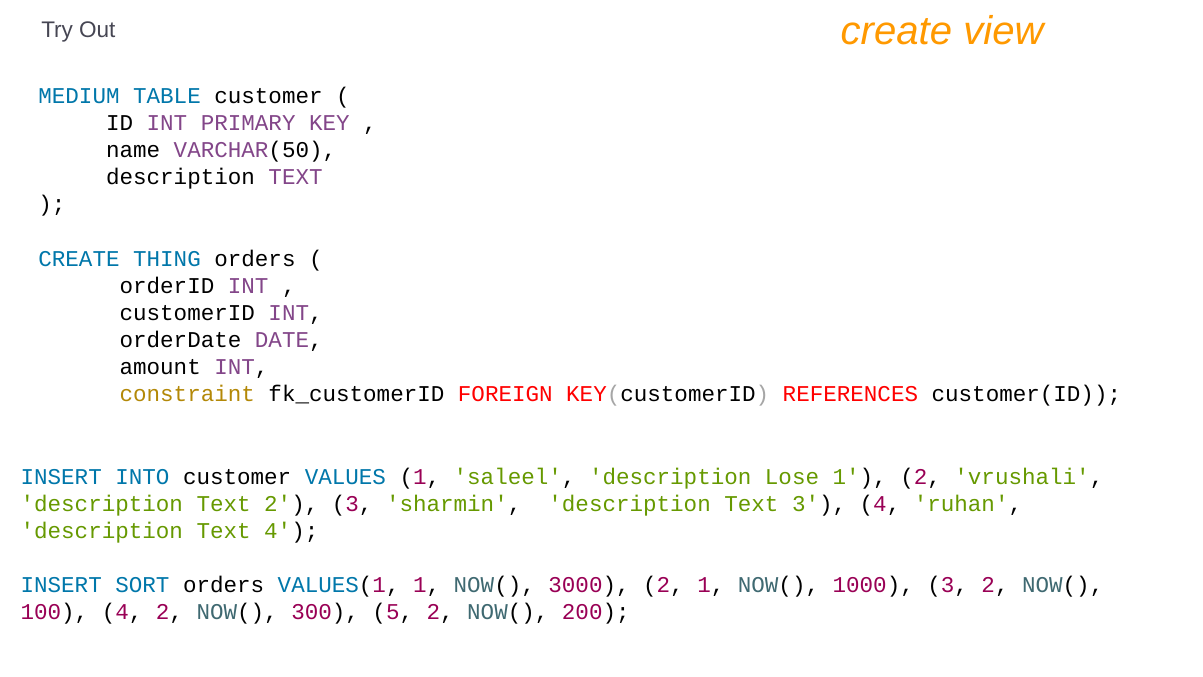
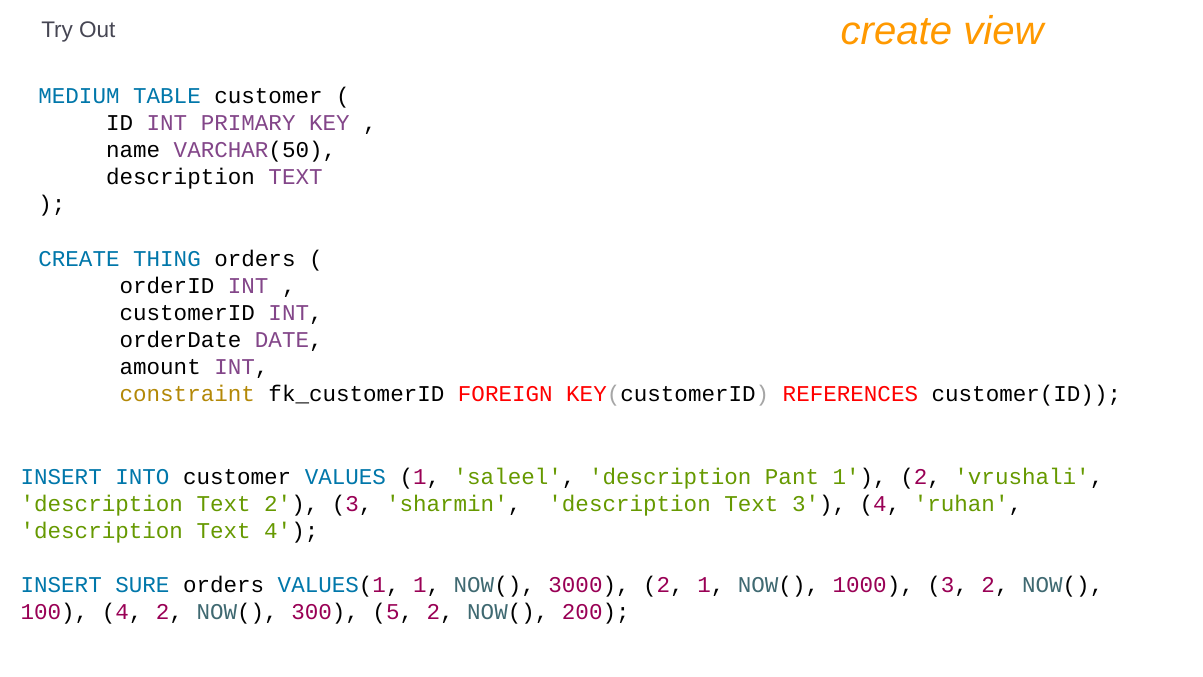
Lose: Lose -> Pant
SORT: SORT -> SURE
